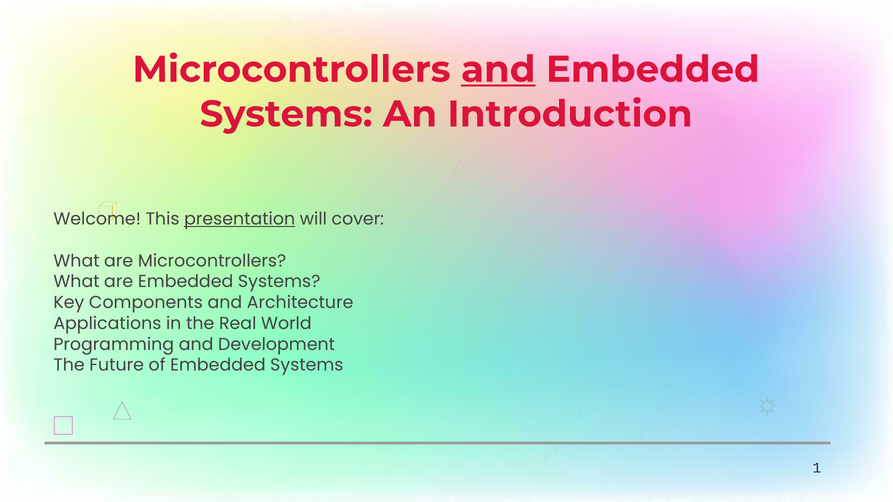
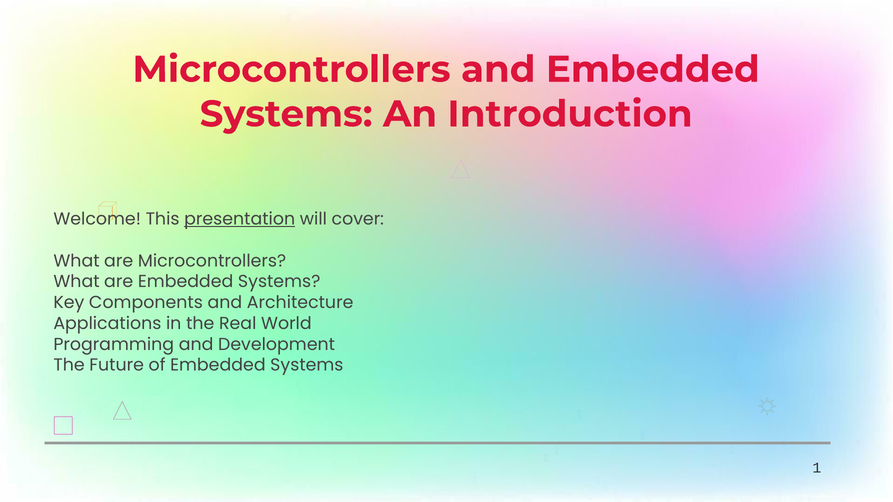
and at (498, 70) underline: present -> none
